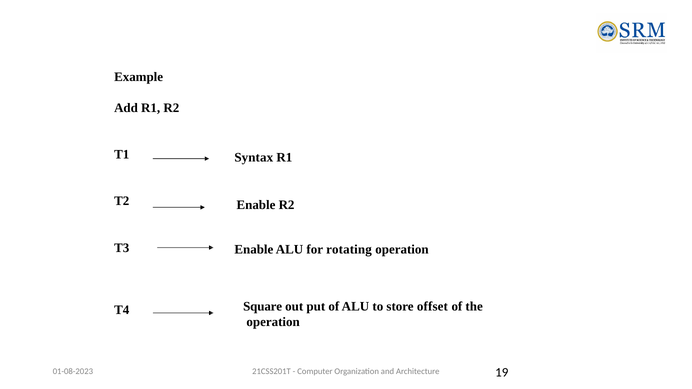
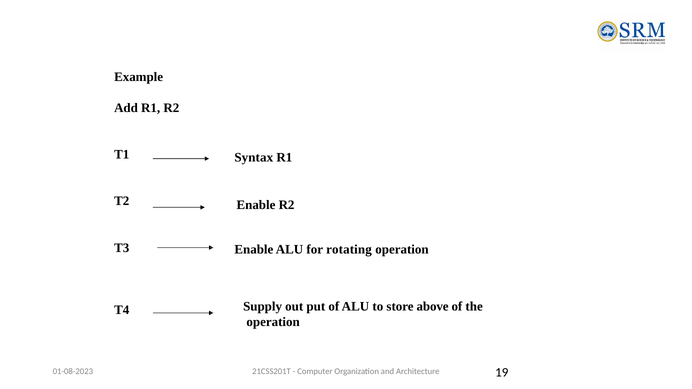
Square: Square -> Supply
offset: offset -> above
